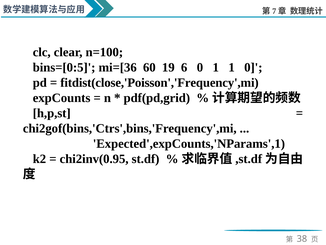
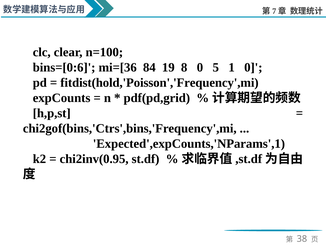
bins=[0:5: bins=[0:5 -> bins=[0:6
60: 60 -> 84
6: 6 -> 8
0 1: 1 -> 5
fitdist(close,'Poisson','Frequency',mi: fitdist(close,'Poisson','Frequency',mi -> fitdist(hold,'Poisson','Frequency',mi
